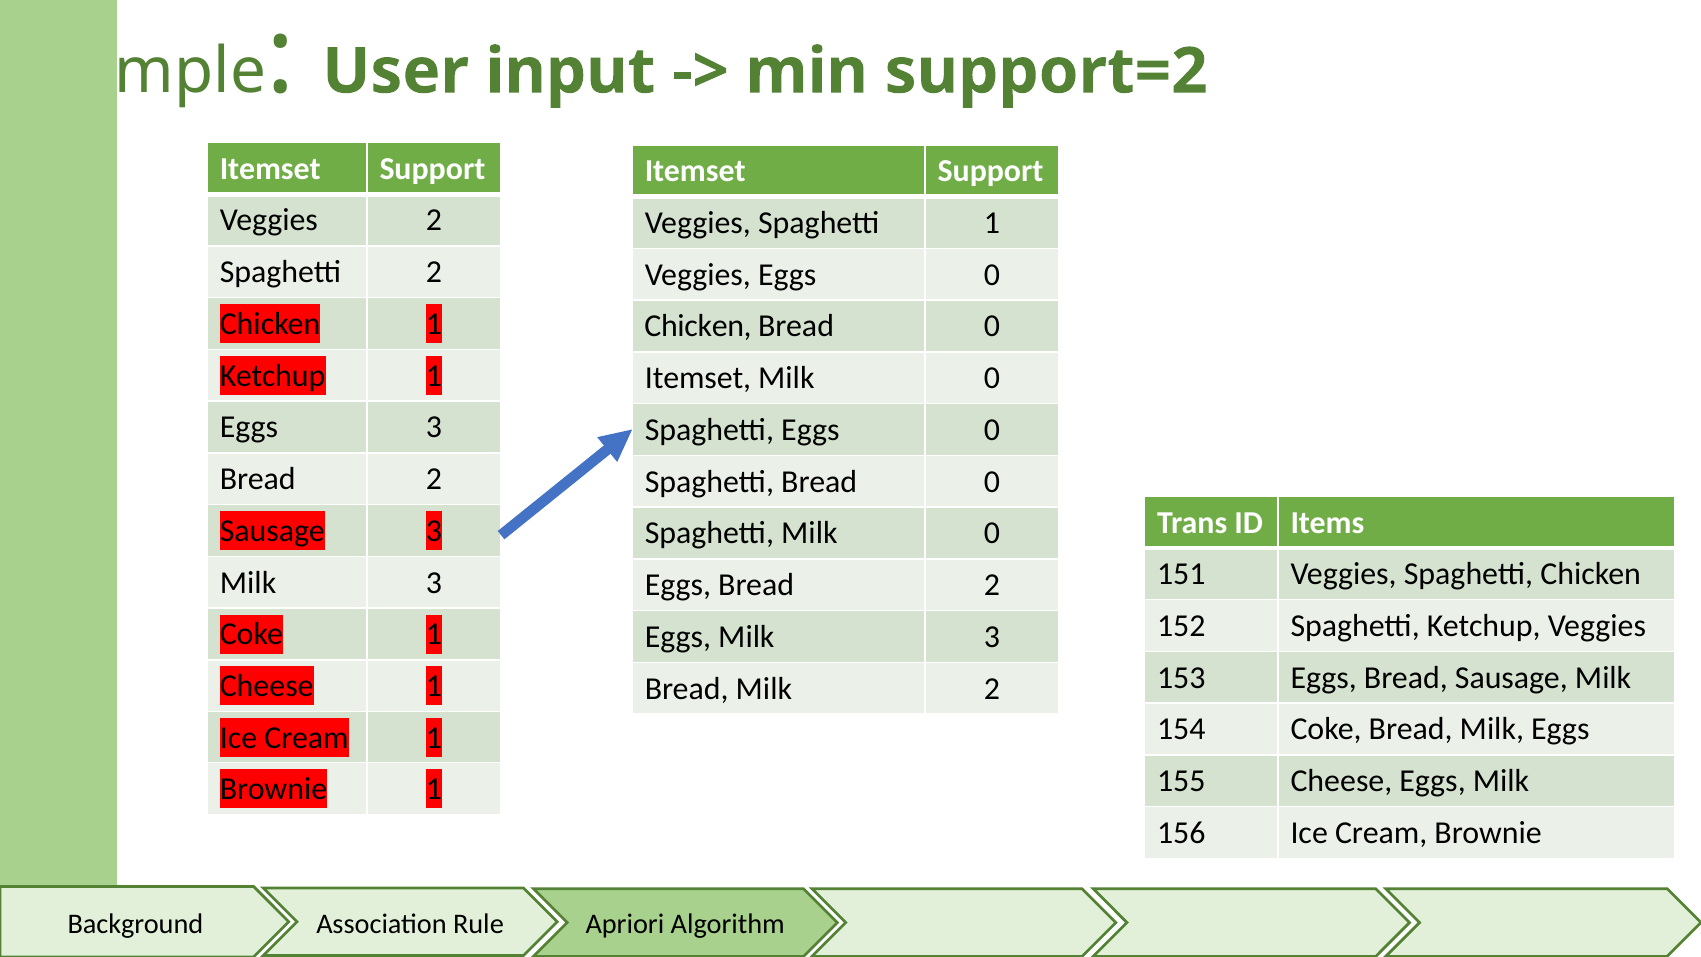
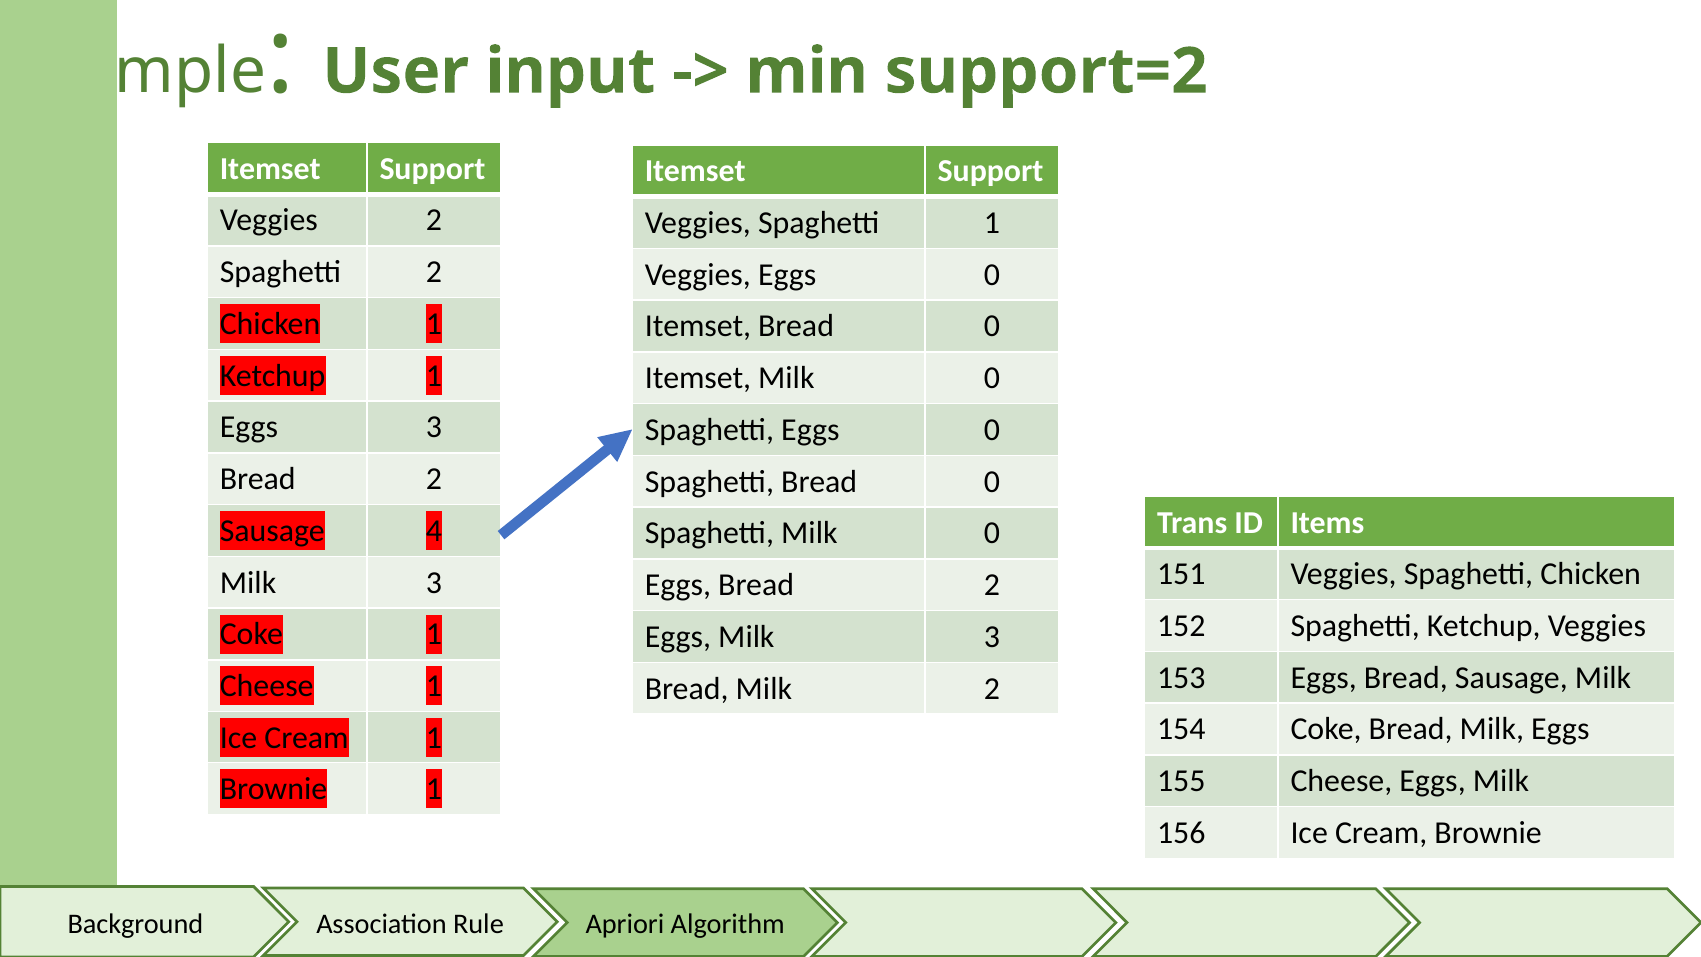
Chicken at (698, 326): Chicken -> Itemset
Sausage 3: 3 -> 4
